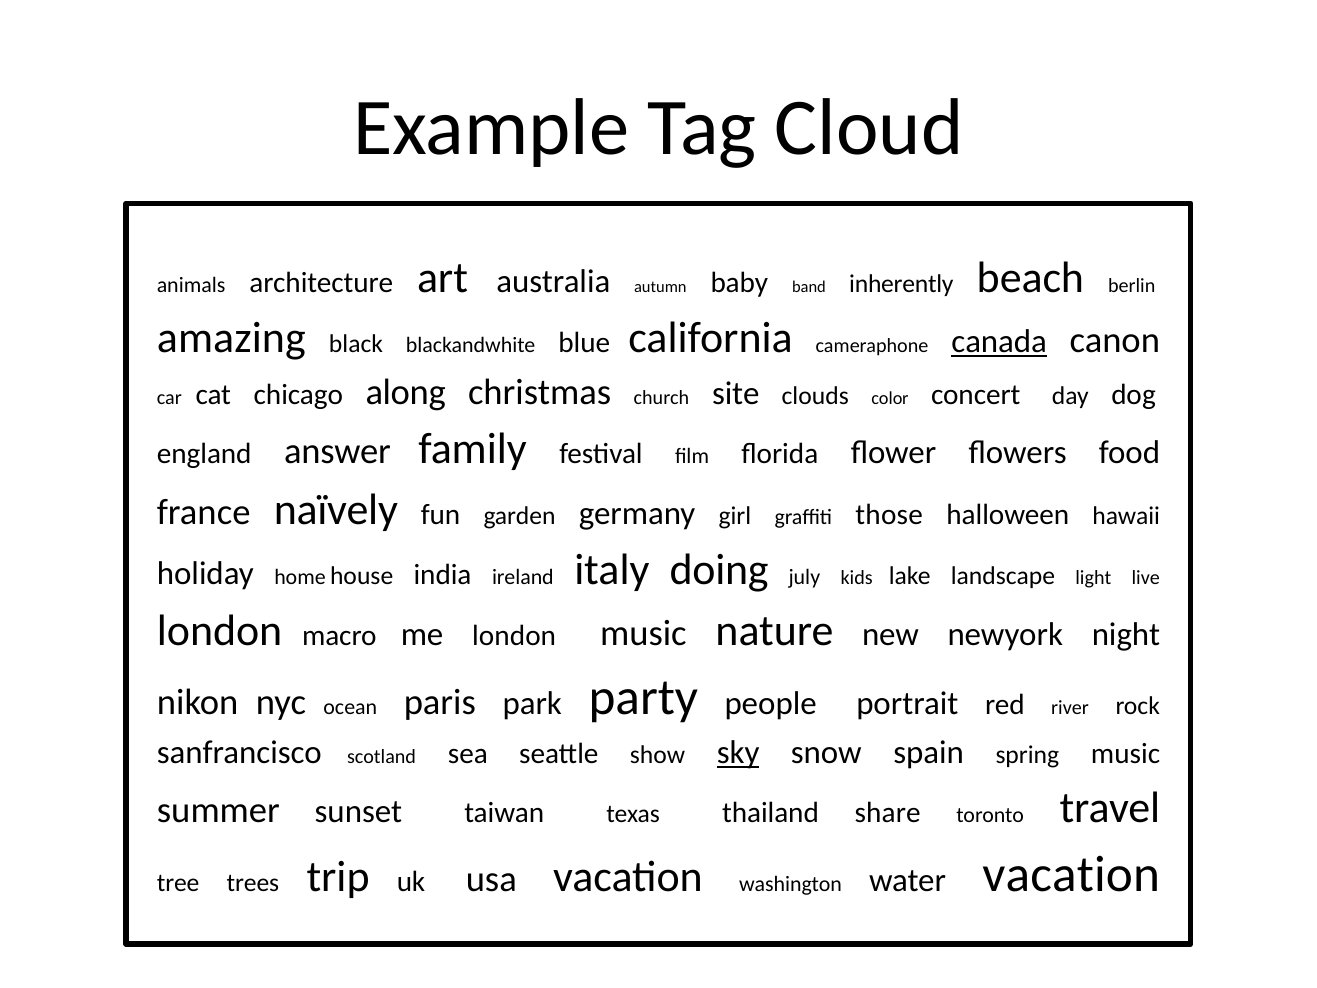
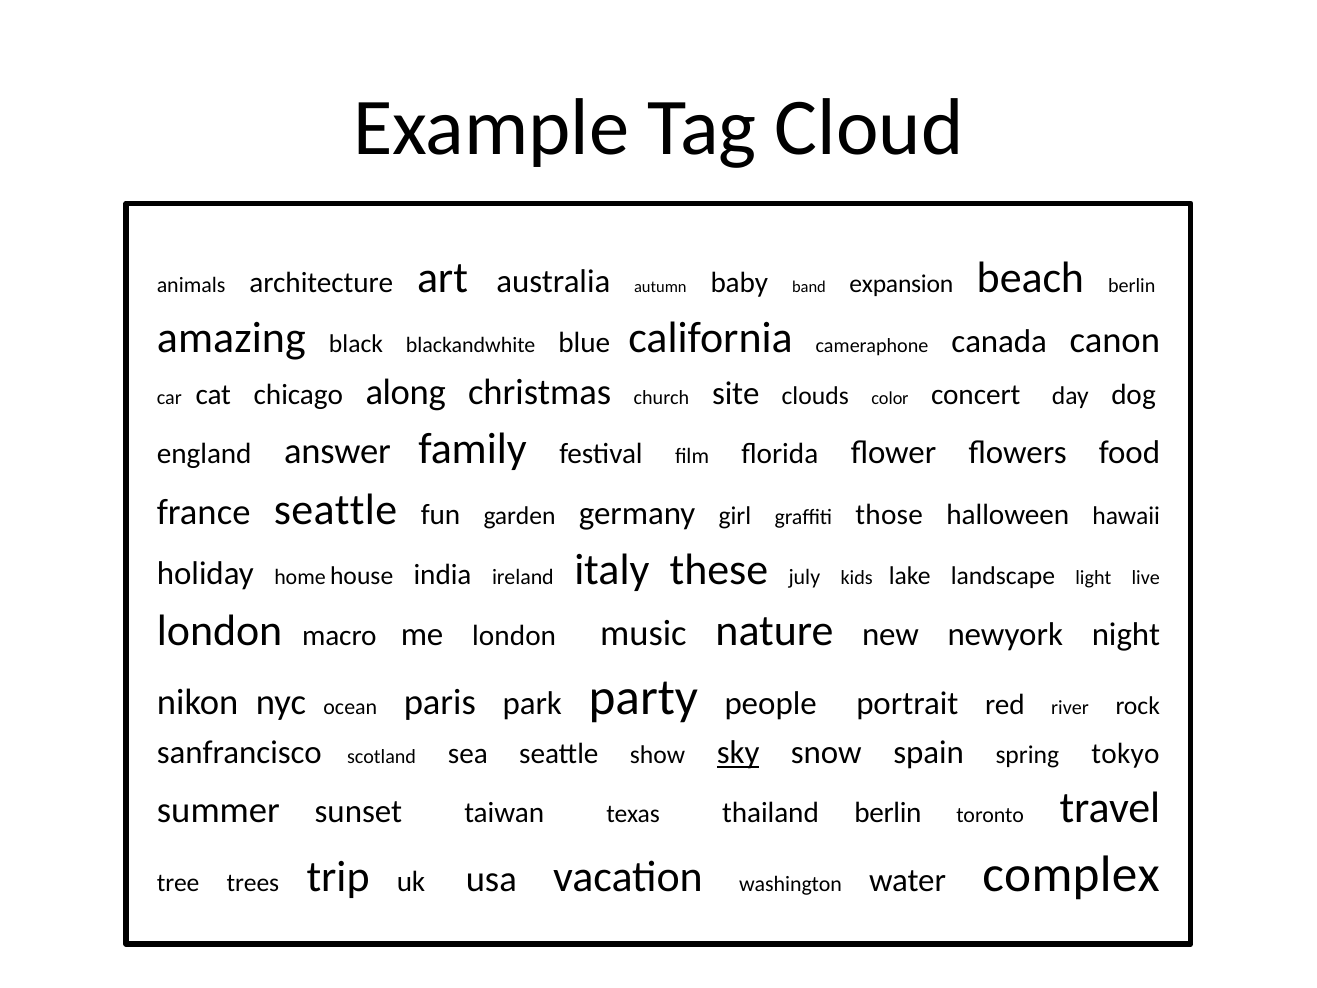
inherently: inherently -> expansion
canada underline: present -> none
france naïvely: naïvely -> seattle
doing: doing -> these
spring music: music -> tokyo
thailand share: share -> berlin
water vacation: vacation -> complex
